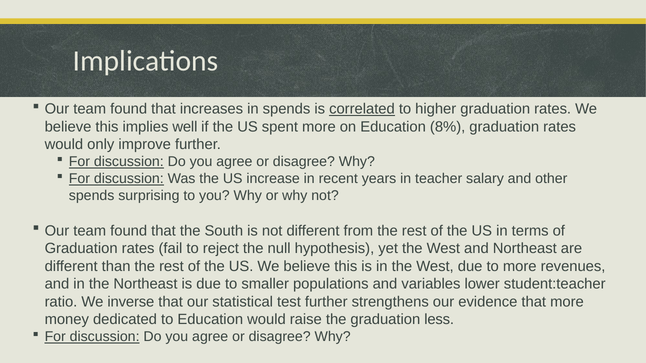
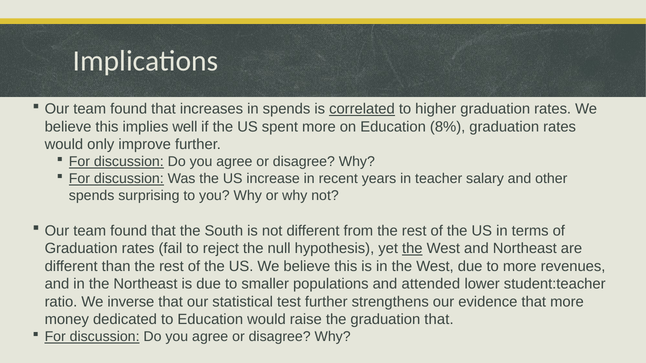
the at (412, 249) underline: none -> present
variables: variables -> attended
graduation less: less -> that
